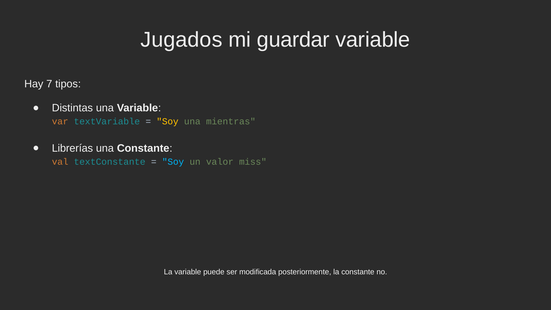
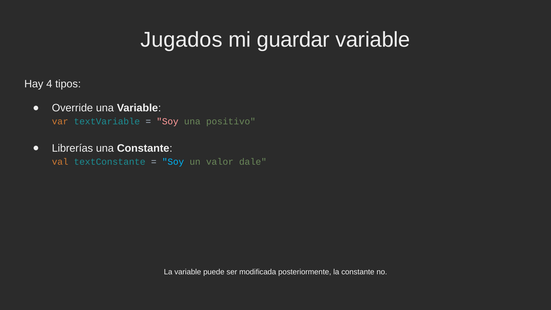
7: 7 -> 4
Distintas: Distintas -> Override
Soy at (168, 122) colour: yellow -> pink
mientras: mientras -> positivo
miss: miss -> dale
